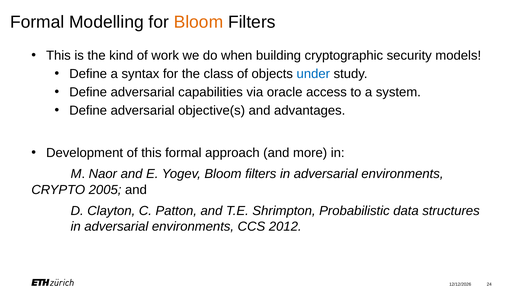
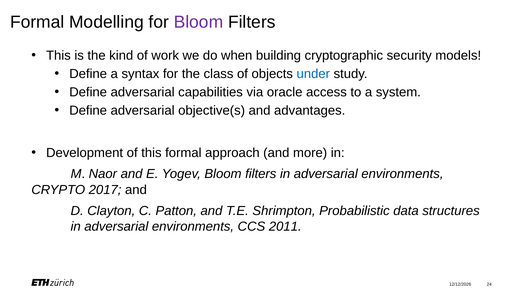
Bloom at (198, 22) colour: orange -> purple
2005: 2005 -> 2017
2012: 2012 -> 2011
